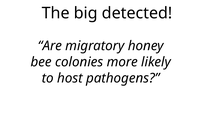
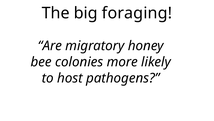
detected: detected -> foraging
